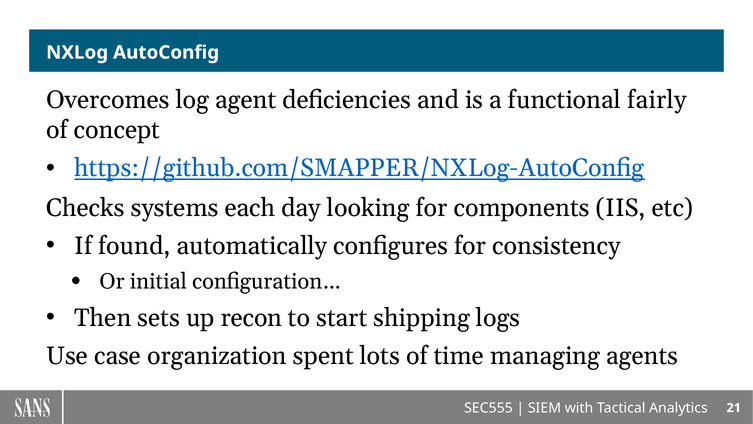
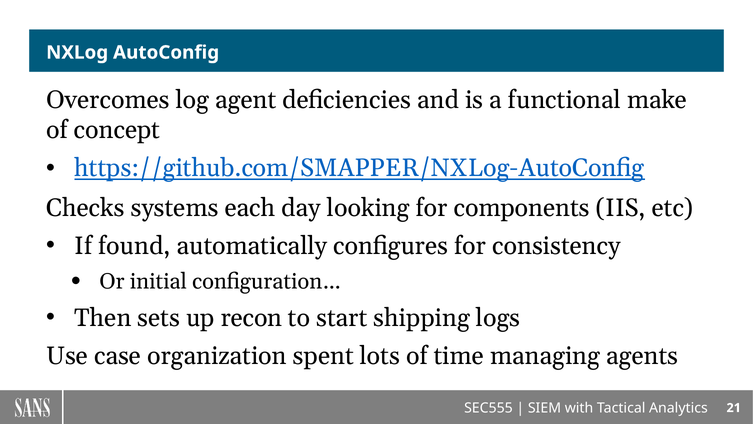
fairly: fairly -> make
